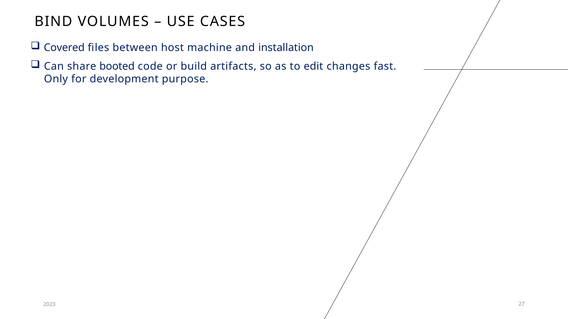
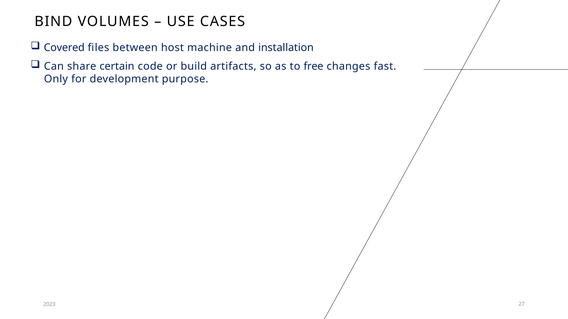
booted: booted -> certain
edit: edit -> free
